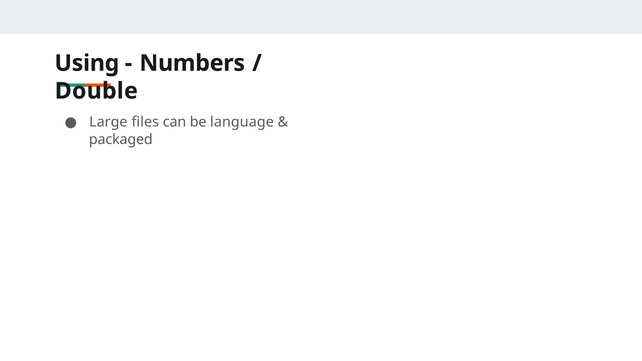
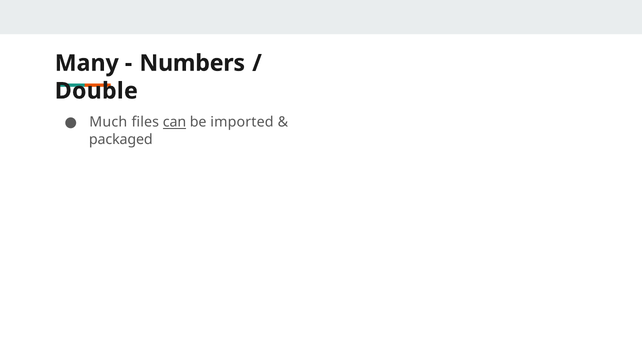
Using: Using -> Many
Large: Large -> Much
can underline: none -> present
language: language -> imported
